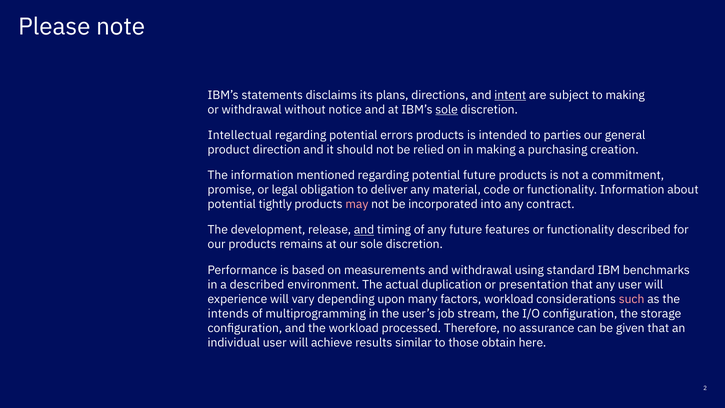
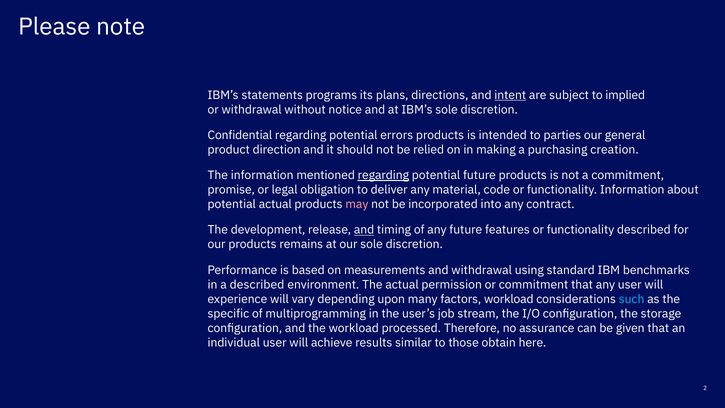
disclaims: disclaims -> programs
to making: making -> implied
sole at (447, 110) underline: present -> none
Intellectual: Intellectual -> Confidential
regarding at (383, 175) underline: none -> present
potential tightly: tightly -> actual
duplication: duplication -> permission
or presentation: presentation -> commitment
such colour: pink -> light blue
intends: intends -> specific
